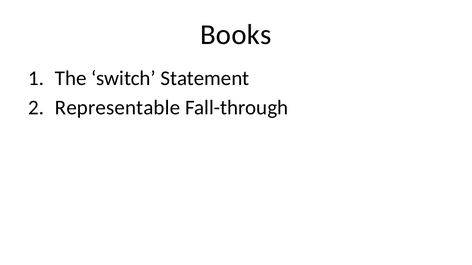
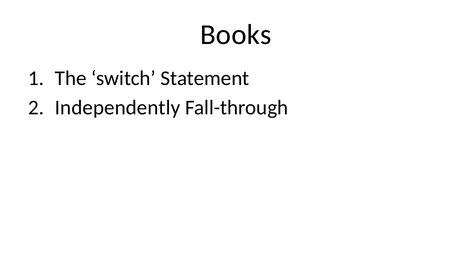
Representable: Representable -> Independently
